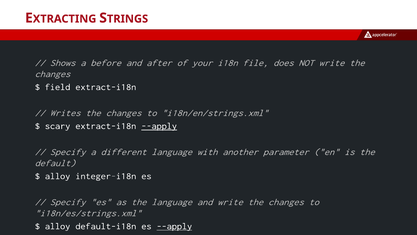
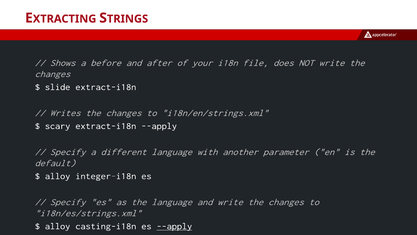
field: field -> slide
--apply at (159, 126) underline: present -> none
default-i18n: default-i18n -> casting-i18n
